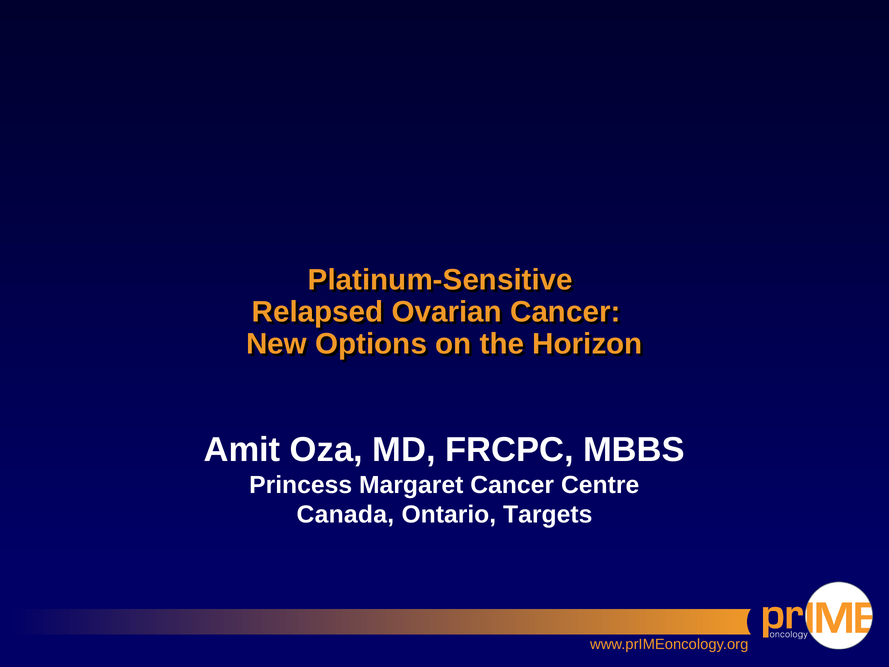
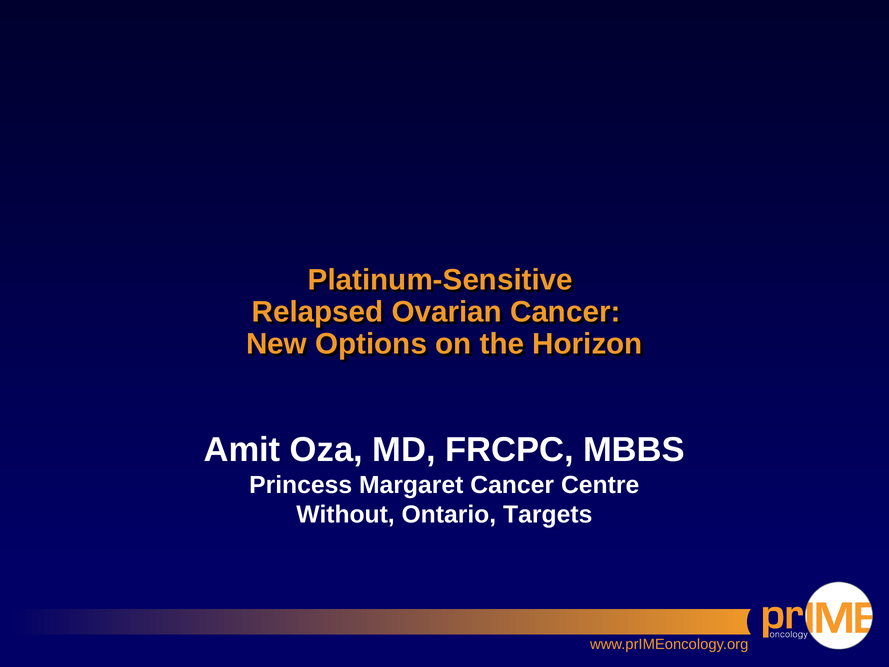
Canada: Canada -> Without
